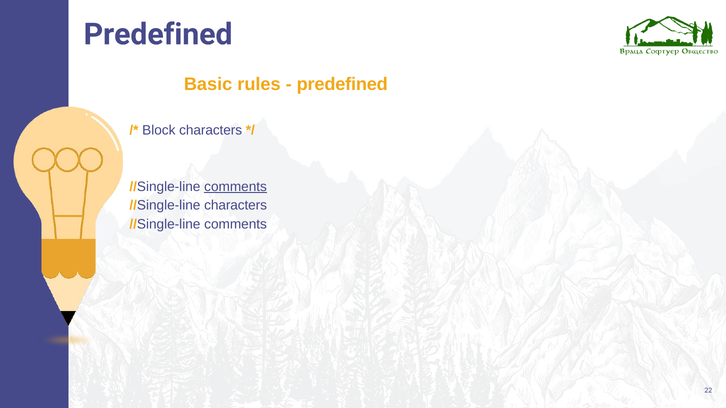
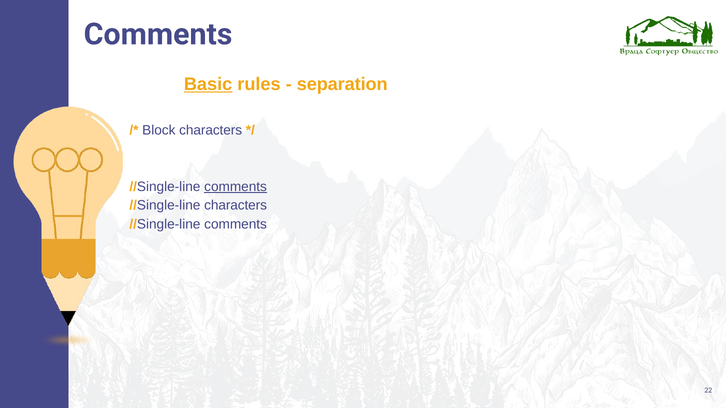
Predefined at (158, 34): Predefined -> Comments
Basic underline: none -> present
predefined at (342, 84): predefined -> separation
